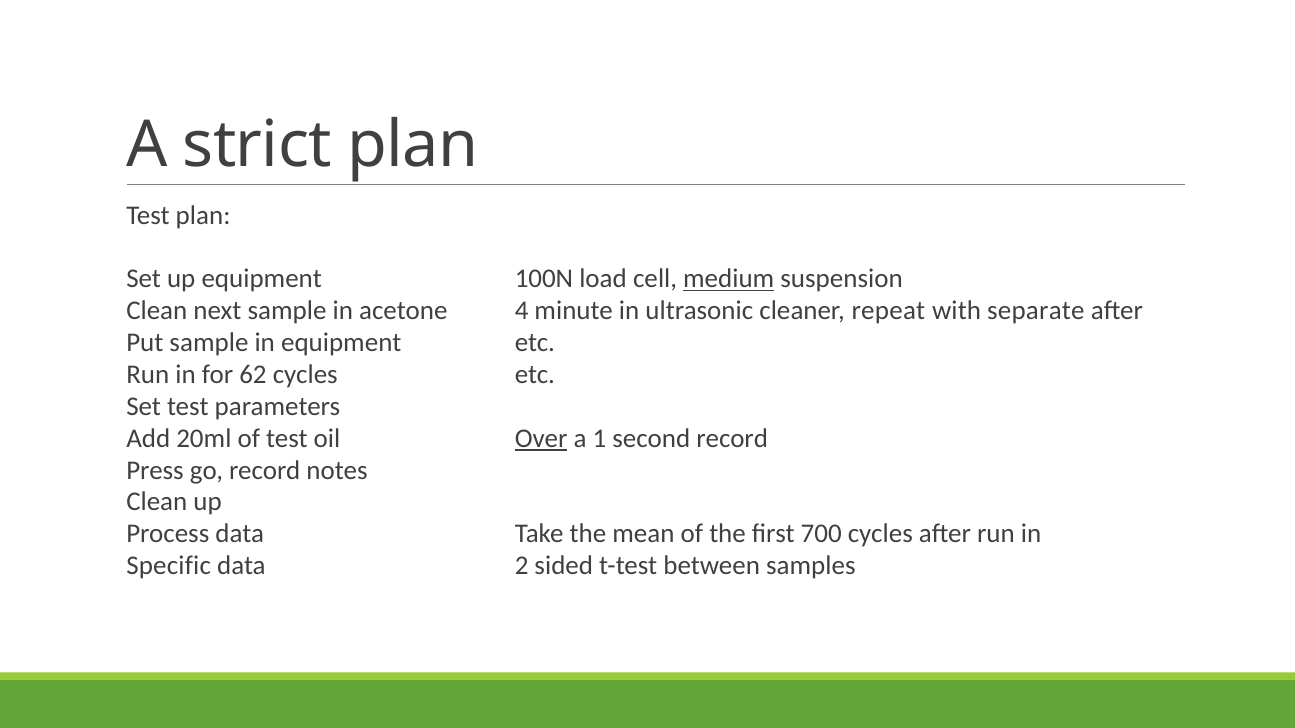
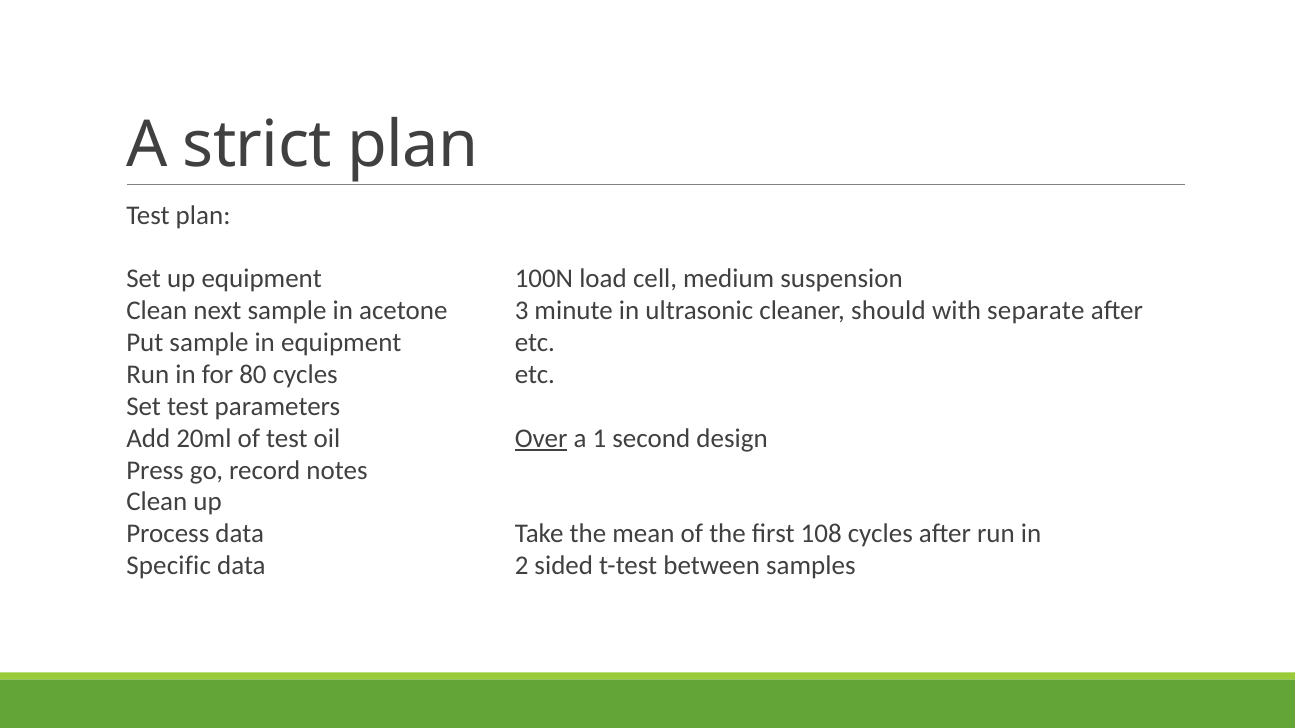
medium underline: present -> none
4: 4 -> 3
repeat: repeat -> should
62: 62 -> 80
second record: record -> design
700: 700 -> 108
